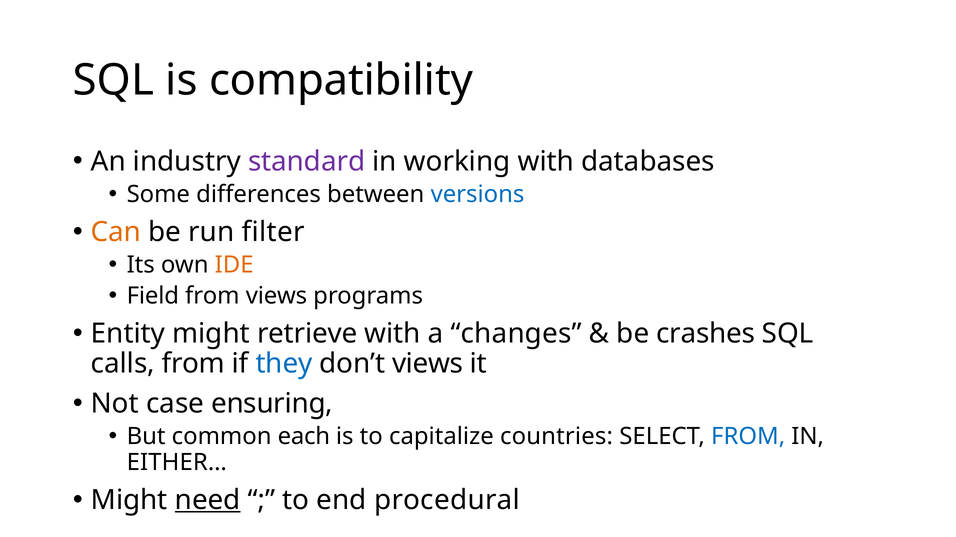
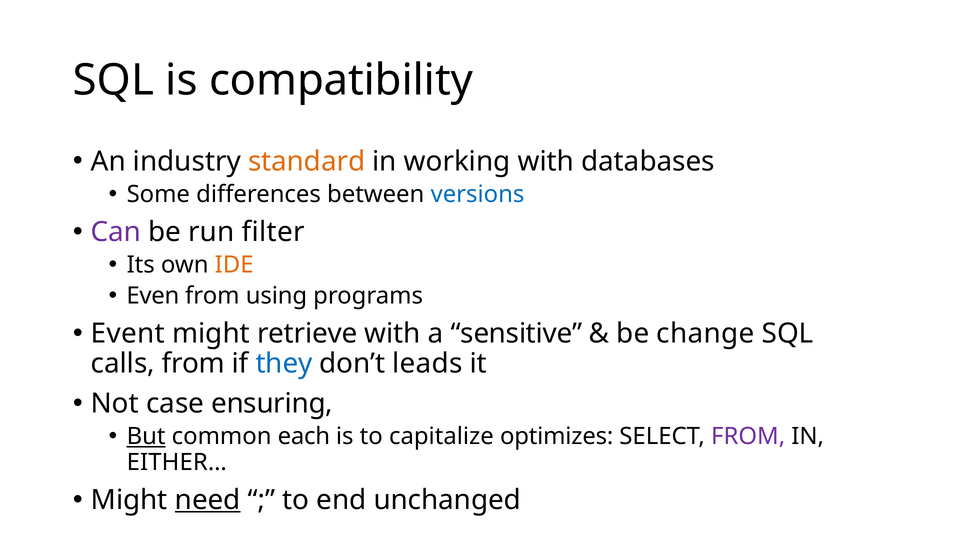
standard colour: purple -> orange
Can colour: orange -> purple
Field: Field -> Even
from views: views -> using
Entity: Entity -> Event
changes: changes -> sensitive
crashes: crashes -> change
don’t views: views -> leads
But underline: none -> present
countries: countries -> optimizes
FROM at (748, 437) colour: blue -> purple
procedural: procedural -> unchanged
